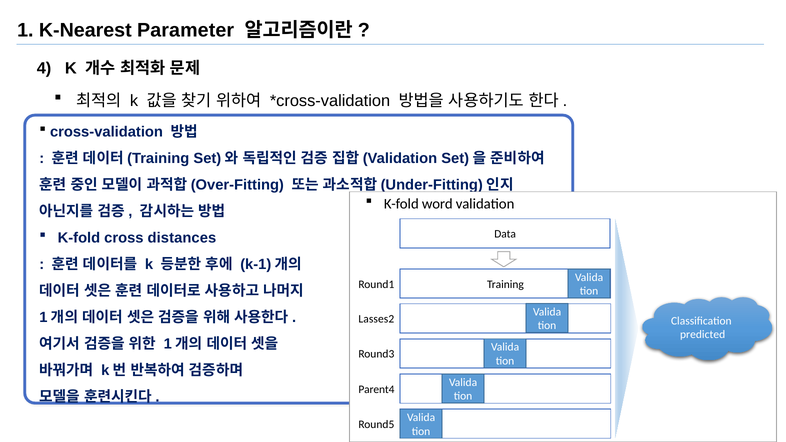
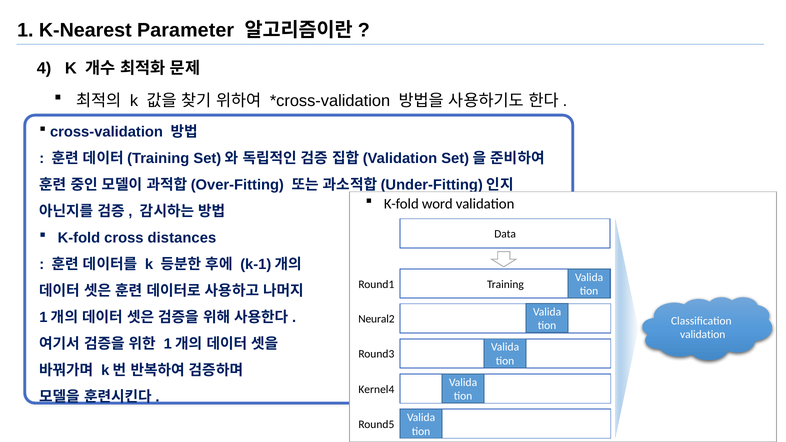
Lasses2: Lasses2 -> Neural2
predicted at (703, 335): predicted -> validation
Parent4: Parent4 -> Kernel4
